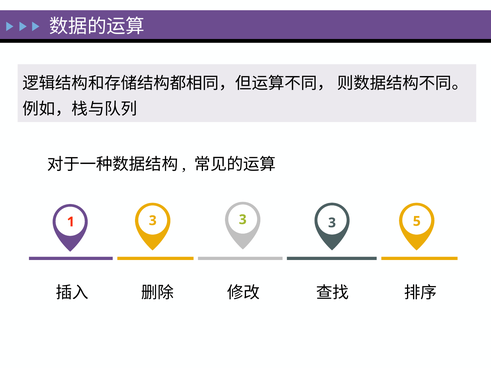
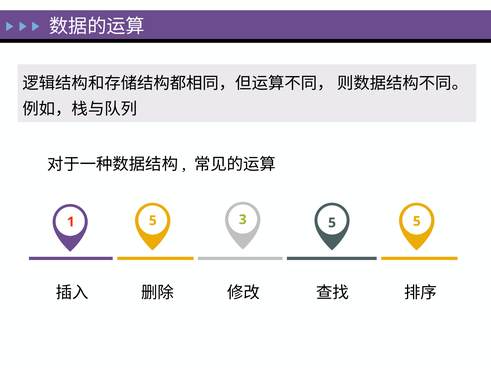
1 3: 3 -> 5
3 at (332, 223): 3 -> 5
